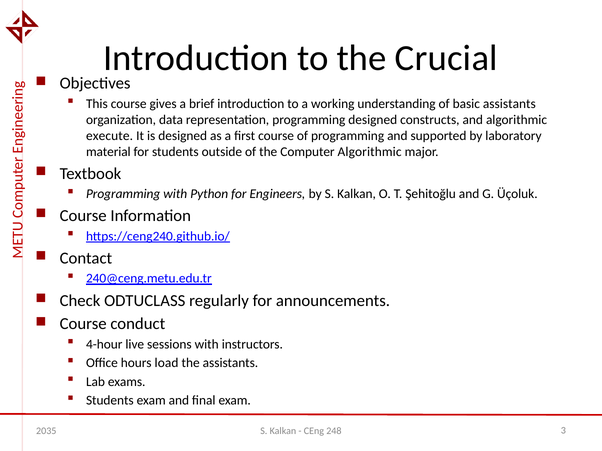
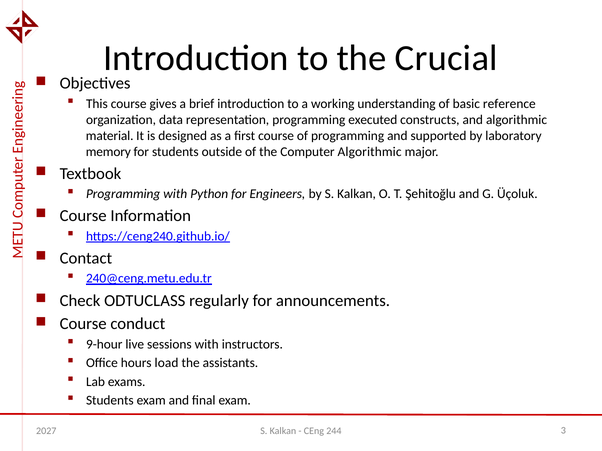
basic assistants: assistants -> reference
programming designed: designed -> executed
execute: execute -> material
material: material -> memory
4-hour: 4-hour -> 9-hour
2035: 2035 -> 2027
248: 248 -> 244
